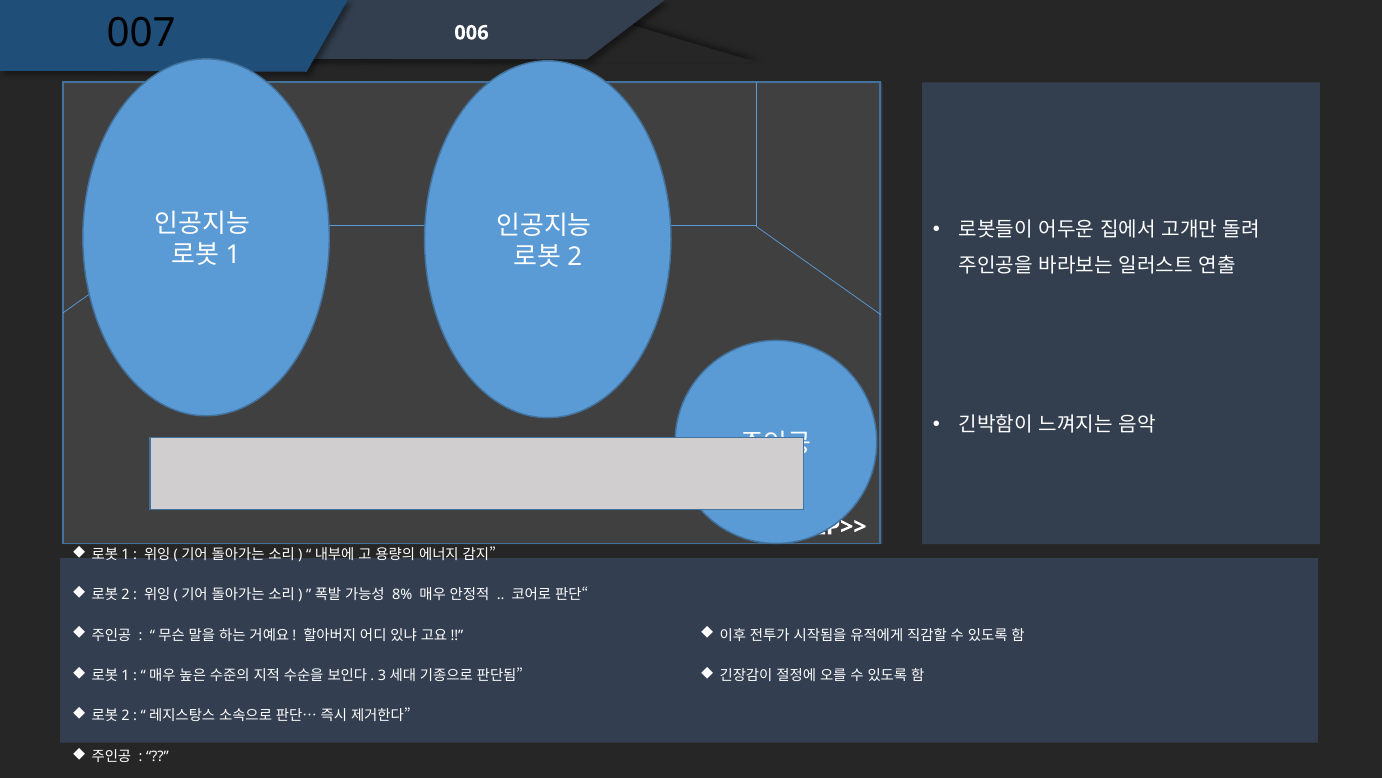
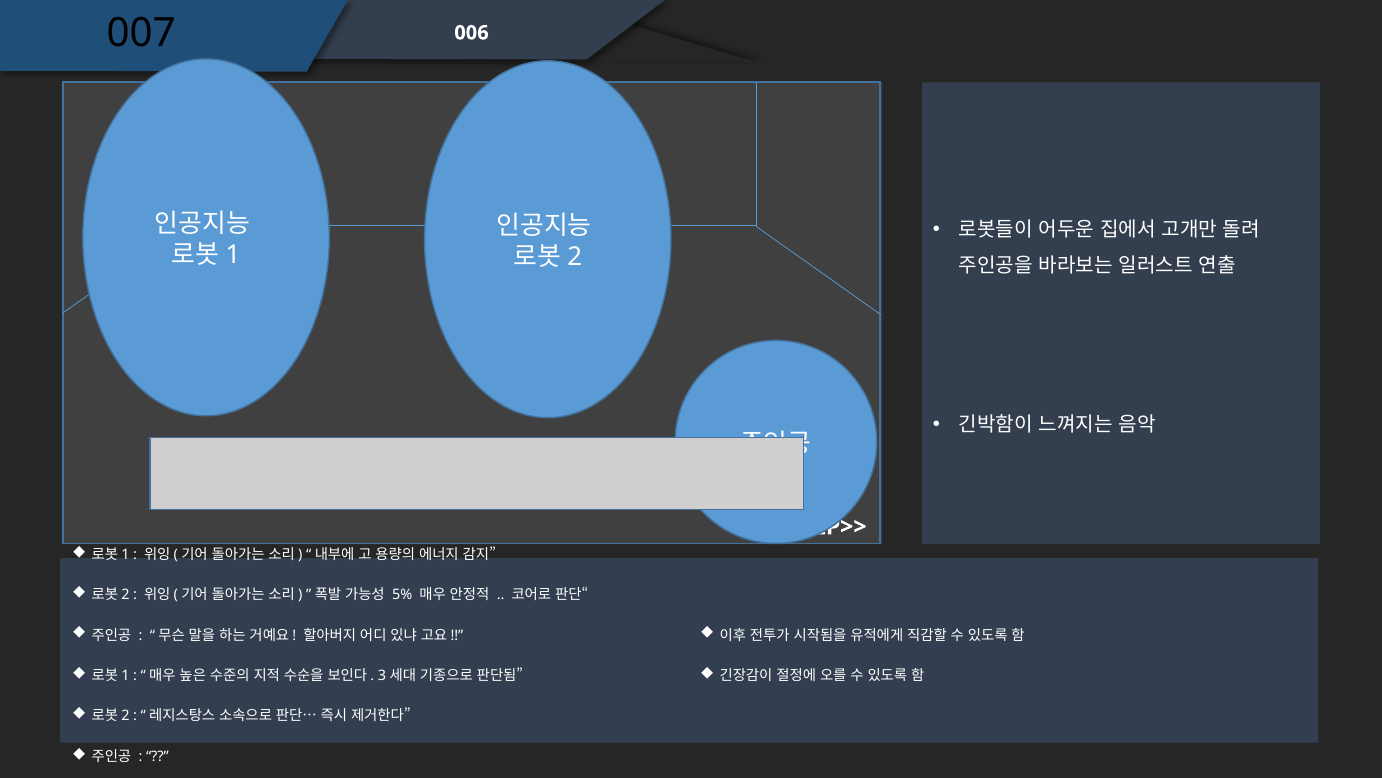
8%: 8% -> 5%
